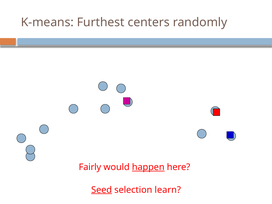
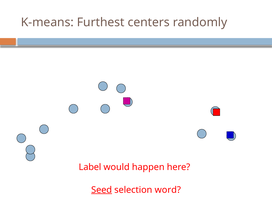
Fairly: Fairly -> Label
happen underline: present -> none
learn: learn -> word
